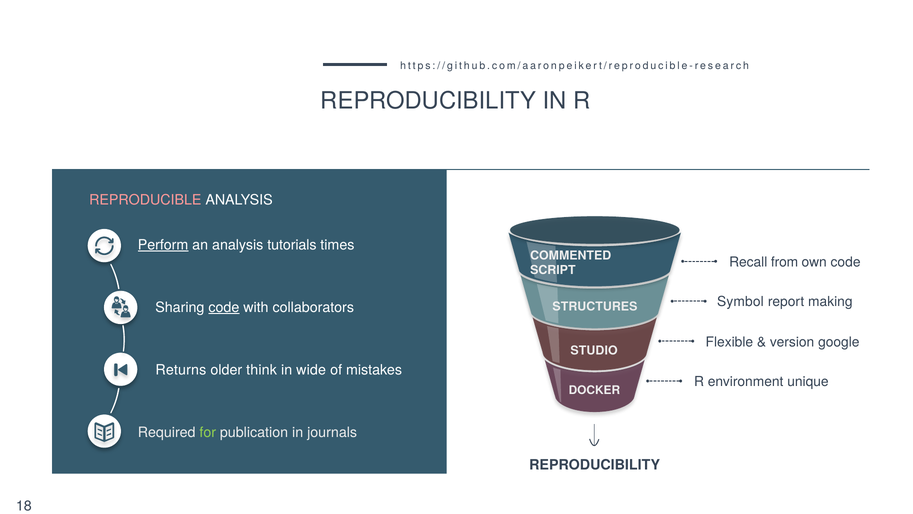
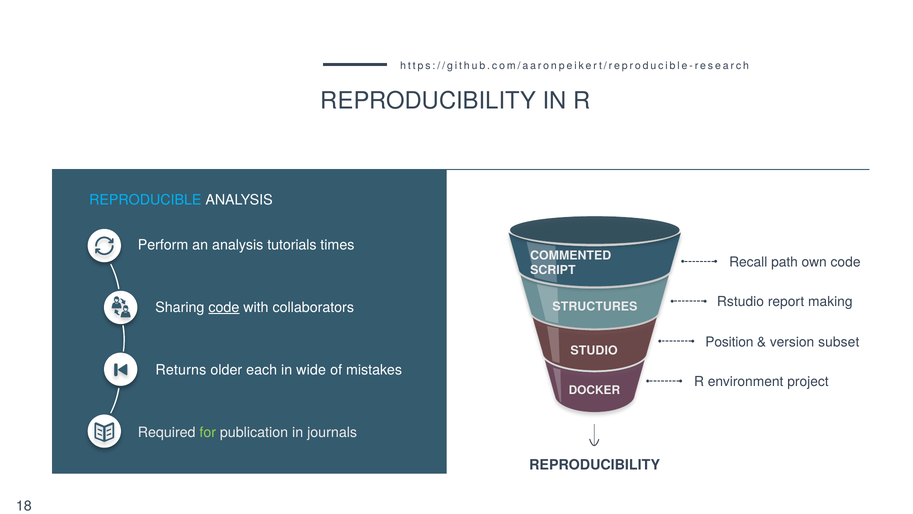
REPRODUCIBLE colour: pink -> light blue
Perform underline: present -> none
from: from -> path
Symbol: Symbol -> Rstudio
Flexible: Flexible -> Position
google: google -> subset
think: think -> each
unique: unique -> project
